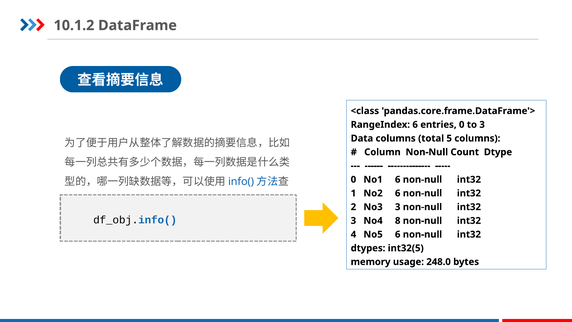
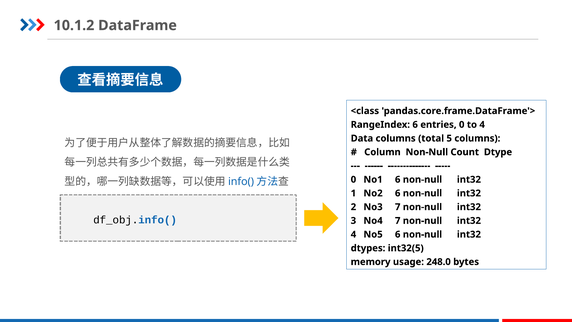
to 3: 3 -> 4
No3 3: 3 -> 7
No4 8: 8 -> 7
